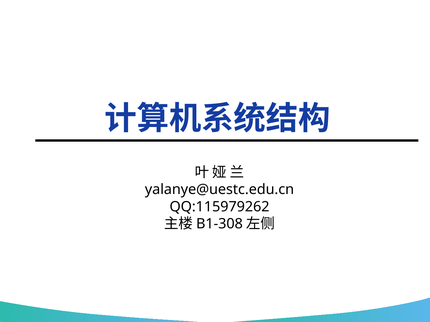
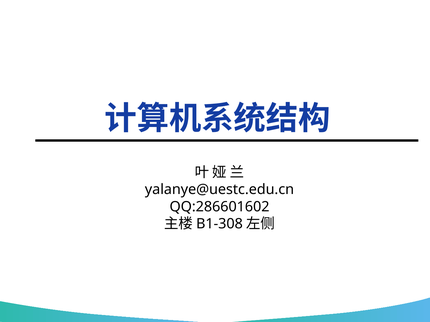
QQ:115979262: QQ:115979262 -> QQ:286601602
